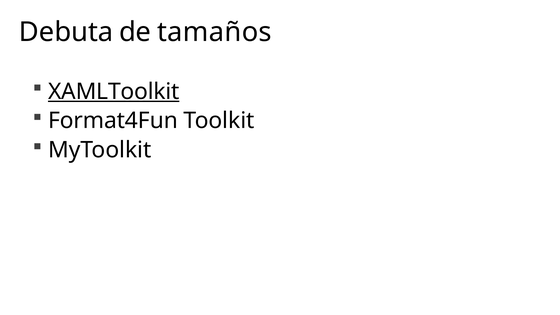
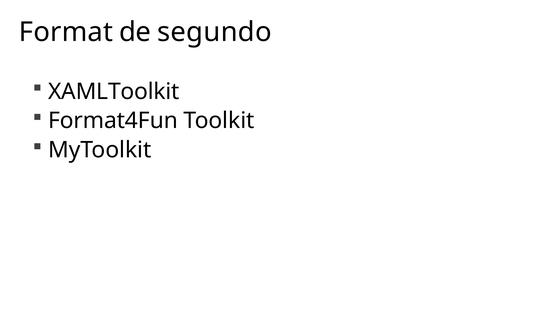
Debuta: Debuta -> Format
tamaños: tamaños -> segundo
XAMLToolkit underline: present -> none
